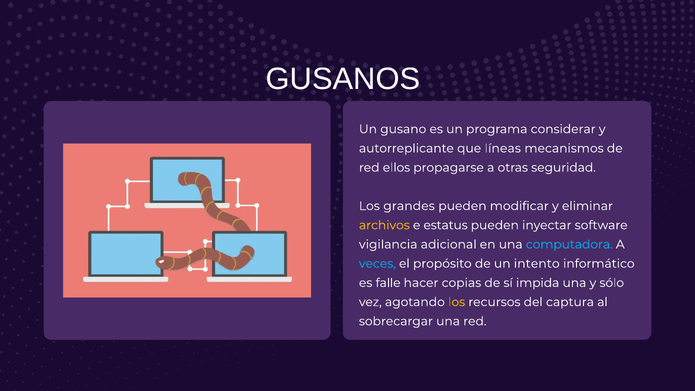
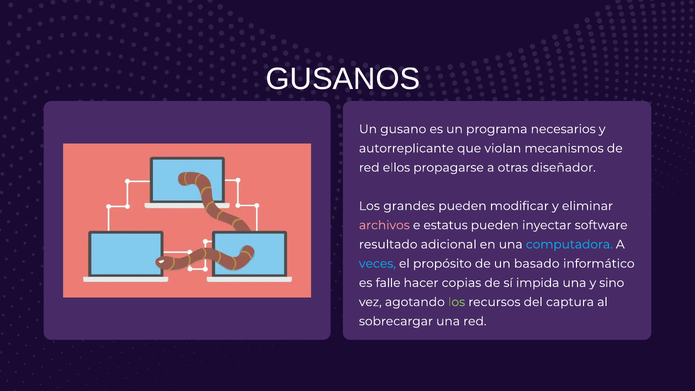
considerar: considerar -> necesarios
líneas: líneas -> violan
seguridad: seguridad -> diseñador
archivos colour: yellow -> pink
vigilancia: vigilancia -> resultado
intento: intento -> basado
sólo: sólo -> sino
los at (457, 302) colour: yellow -> light green
